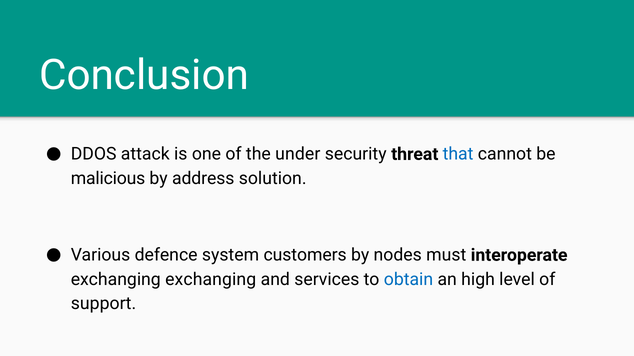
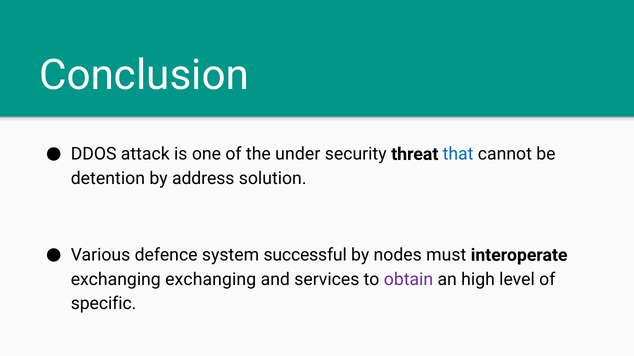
malicious: malicious -> detention
customers: customers -> successful
obtain colour: blue -> purple
support: support -> specific
